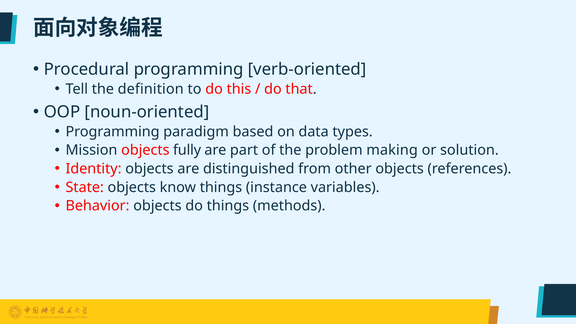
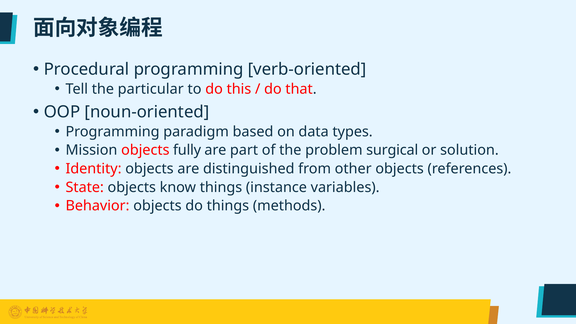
definition: definition -> particular
making: making -> surgical
